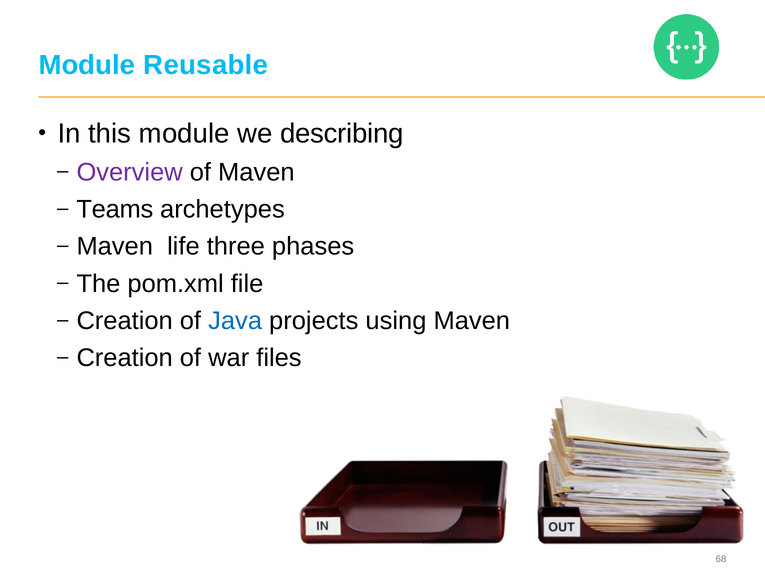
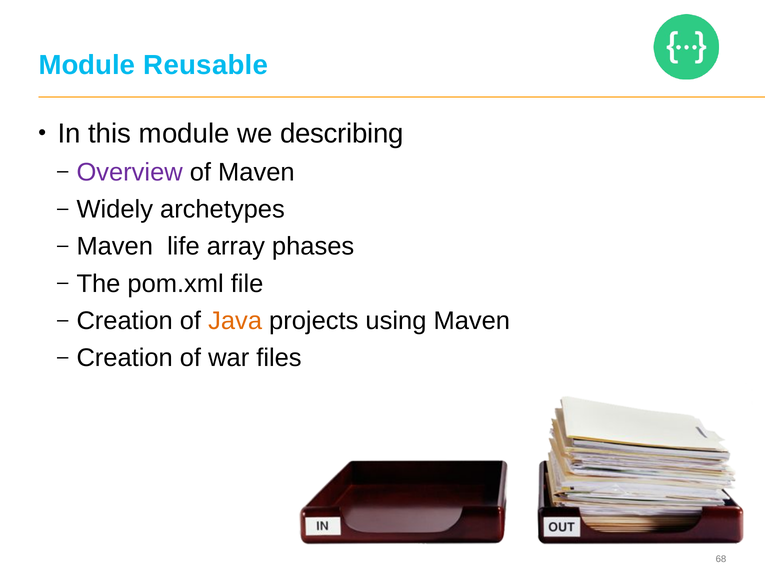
Teams: Teams -> Widely
three: three -> array
Java colour: blue -> orange
